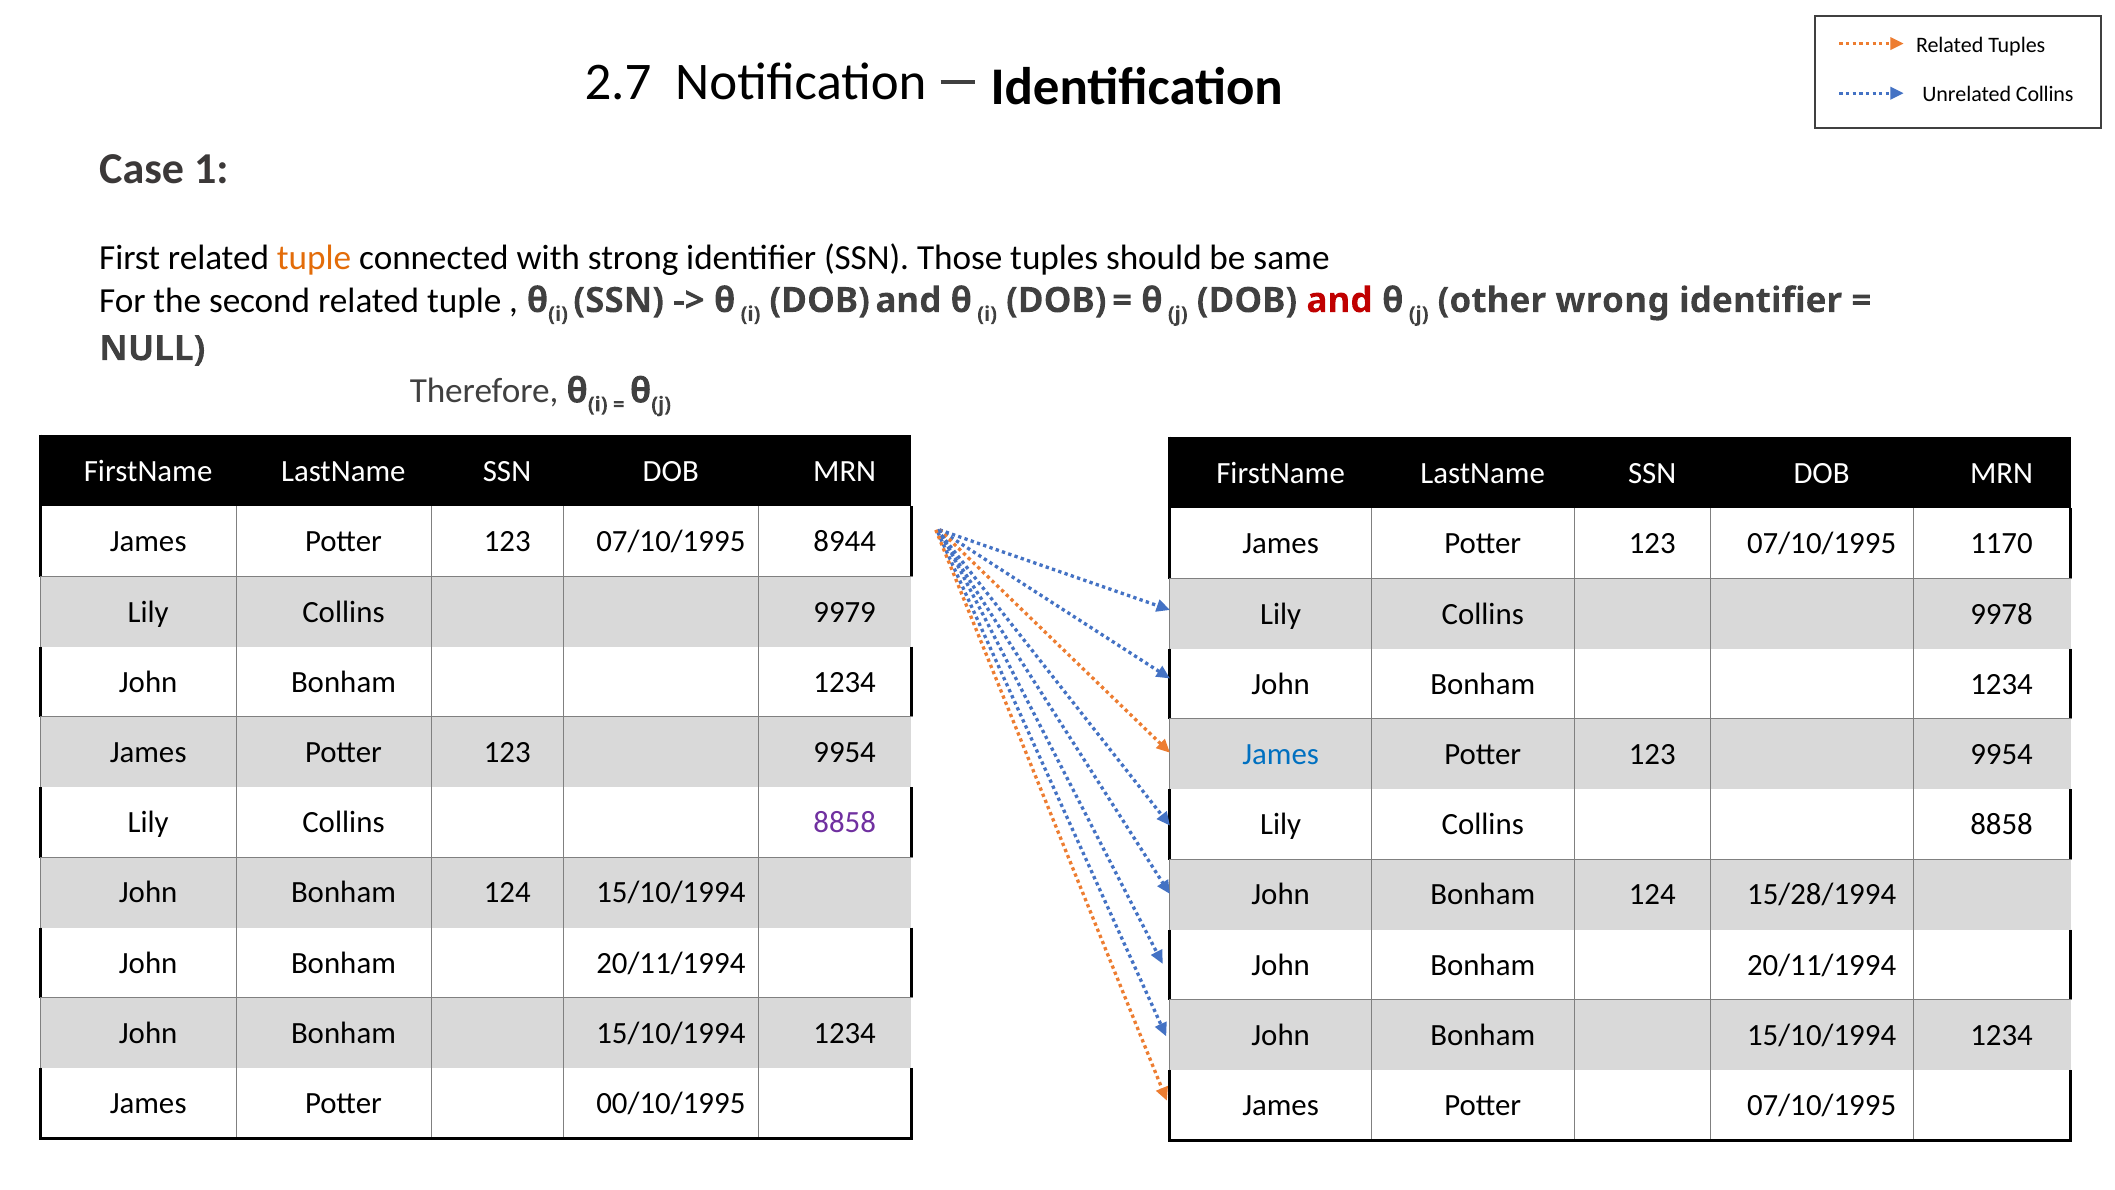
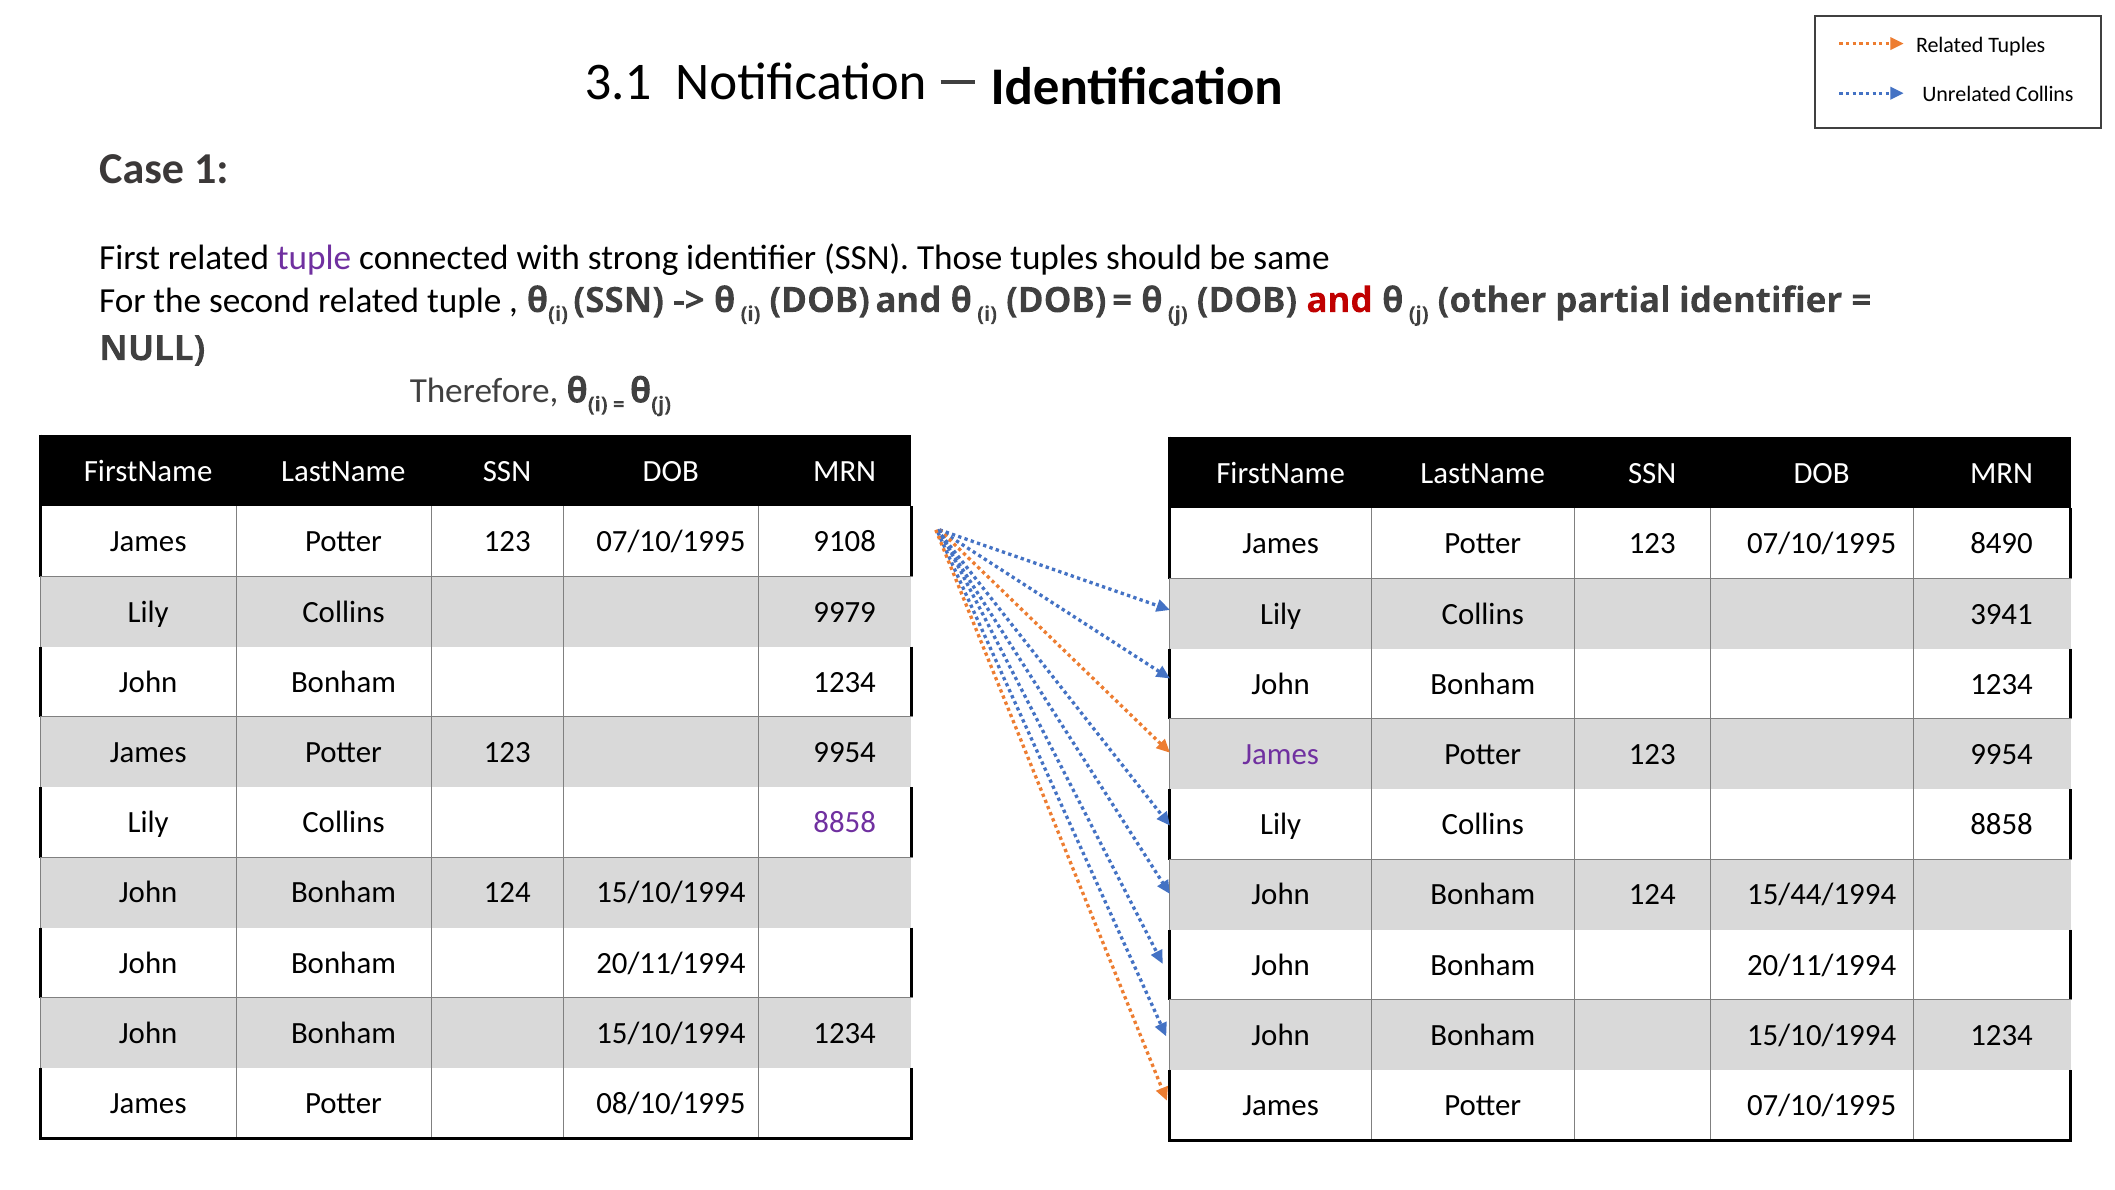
2.7: 2.7 -> 3.1
tuple at (314, 258) colour: orange -> purple
wrong: wrong -> partial
8944: 8944 -> 9108
1170: 1170 -> 8490
9978: 9978 -> 3941
James at (1281, 754) colour: blue -> purple
15/28/1994: 15/28/1994 -> 15/44/1994
00/10/1995: 00/10/1995 -> 08/10/1995
